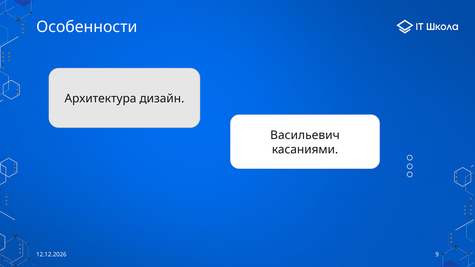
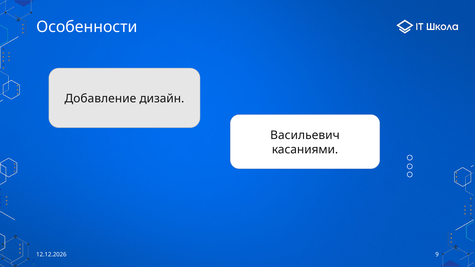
Архитектура: Архитектура -> Добавление
